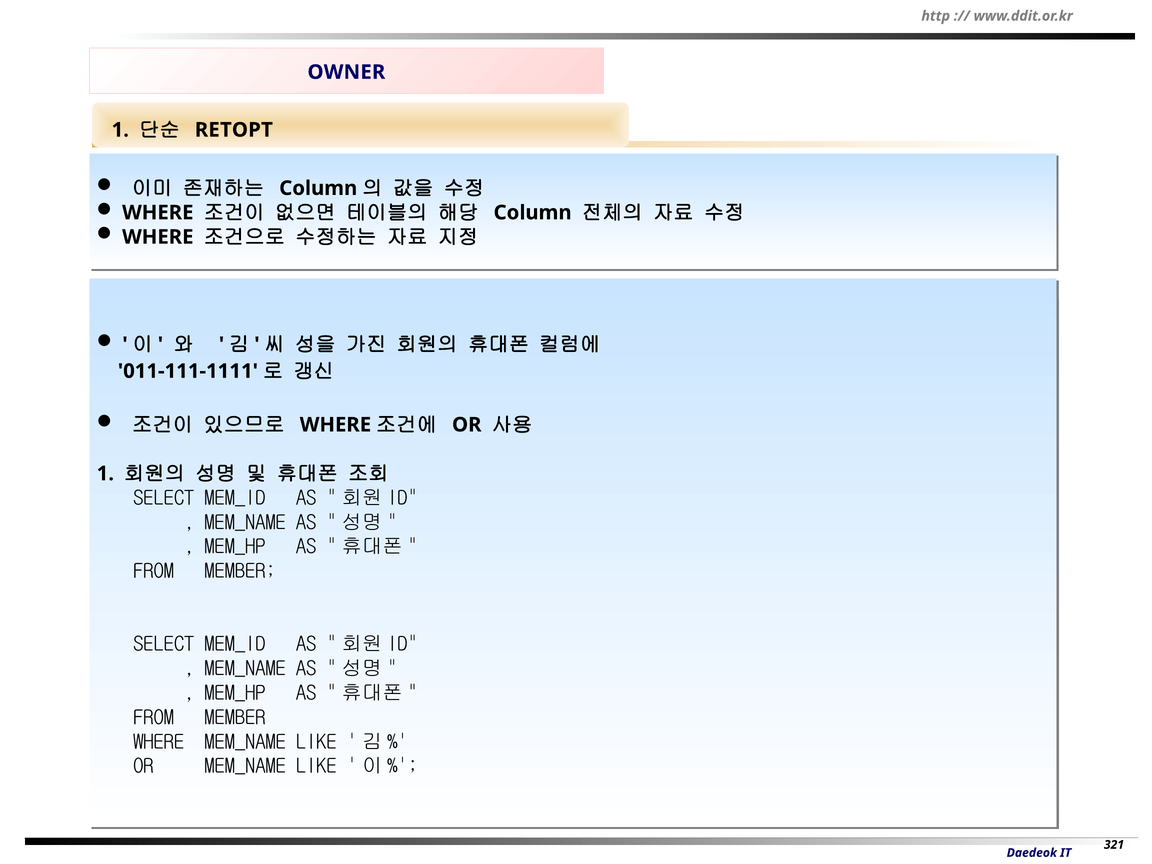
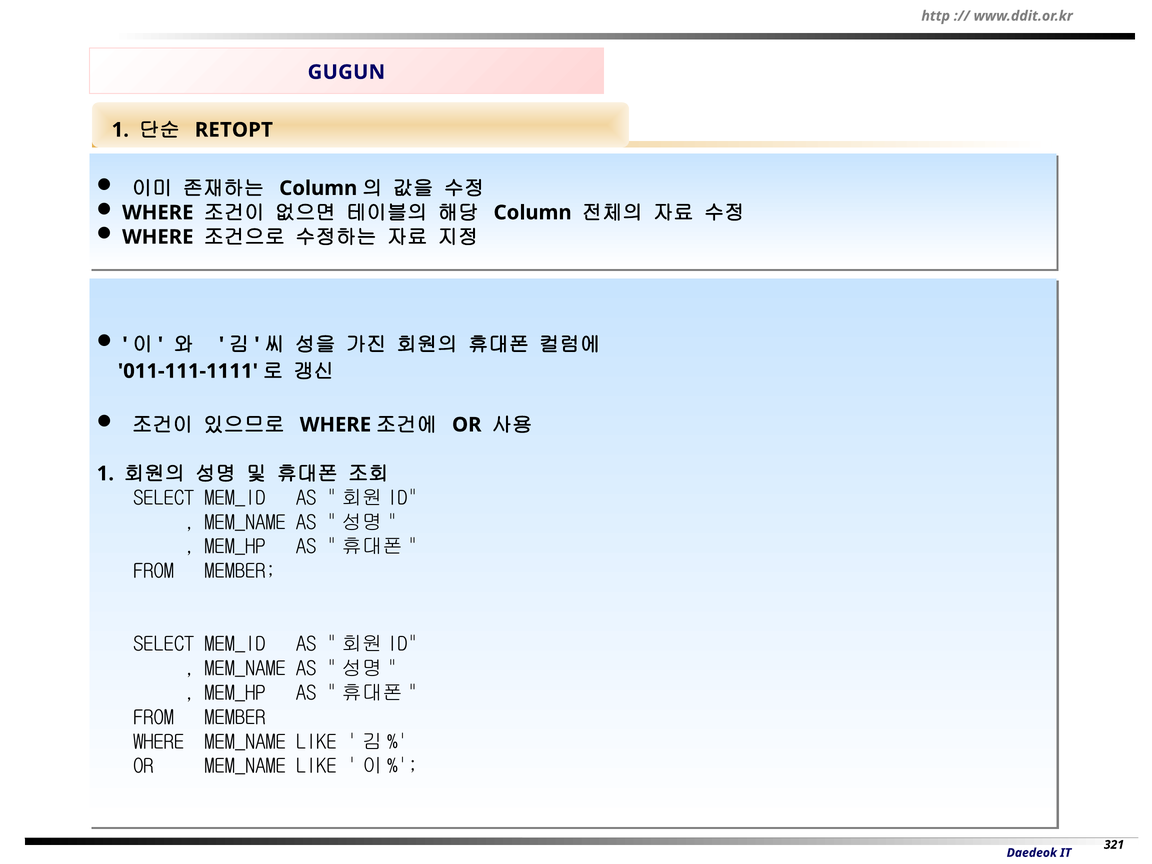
OWNER: OWNER -> GUGUN
